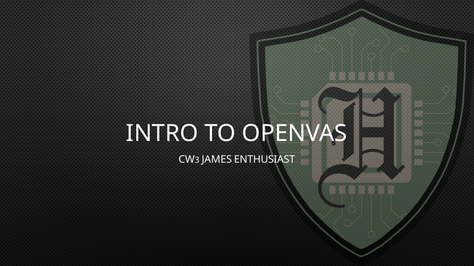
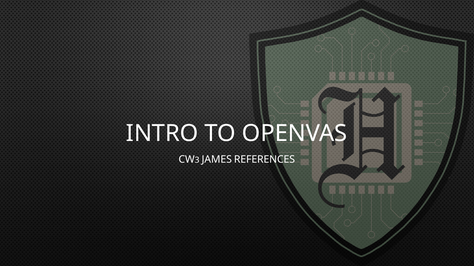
ENTHUSIAST: ENTHUSIAST -> REFERENCES
